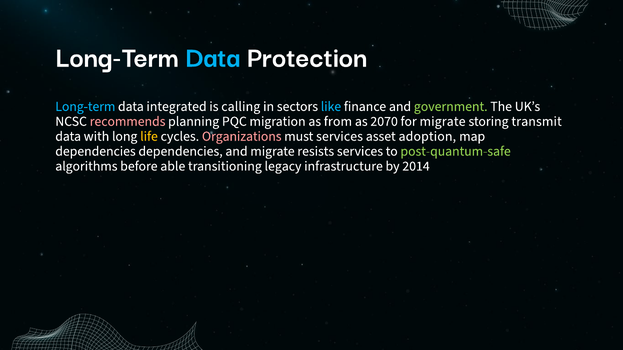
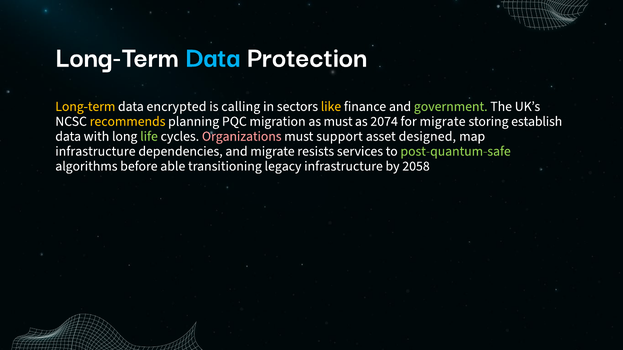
Long-term at (85, 106) colour: light blue -> yellow
integrated: integrated -> encrypted
like colour: light blue -> yellow
recommends colour: pink -> yellow
as from: from -> must
2070: 2070 -> 2074
transmit: transmit -> establish
life colour: yellow -> light green
must services: services -> support
adoption: adoption -> designed
dependencies at (95, 151): dependencies -> infrastructure
2014: 2014 -> 2058
